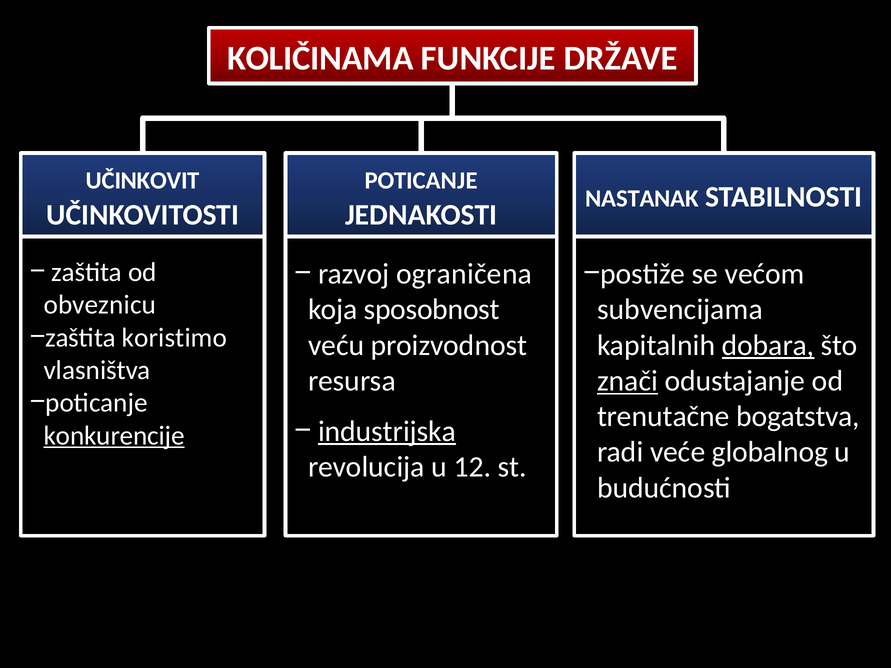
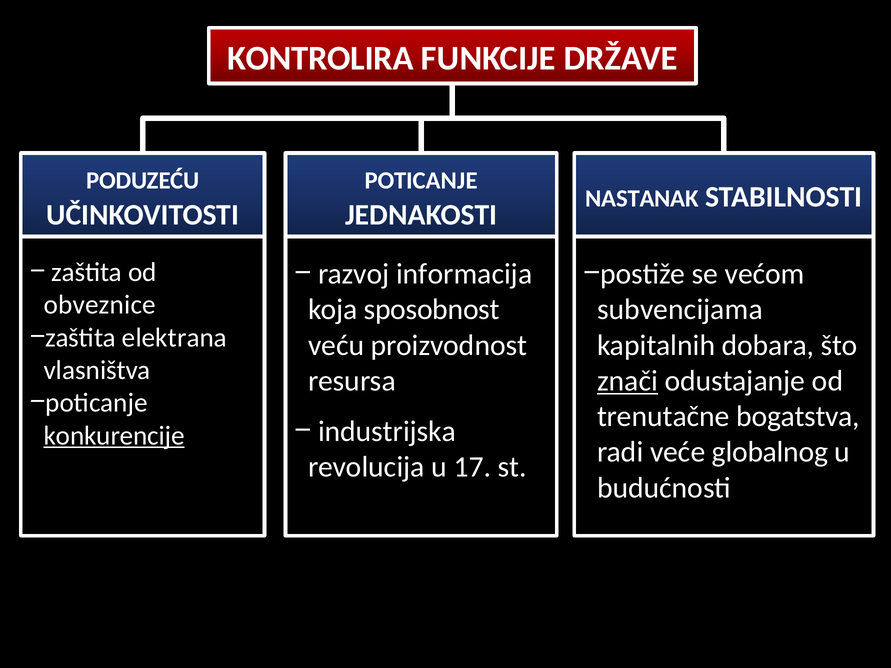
KOLIČINAMA: KOLIČINAMA -> KONTROLIRA
UČINKOVIT: UČINKOVIT -> PODUZEĆU
ograničena: ograničena -> informacija
obveznicu: obveznicu -> obveznice
koristimo: koristimo -> elektrana
dobara underline: present -> none
industrijska underline: present -> none
12: 12 -> 17
